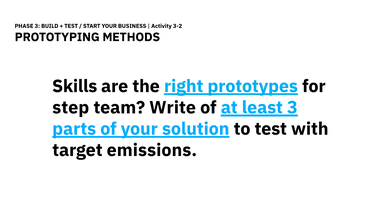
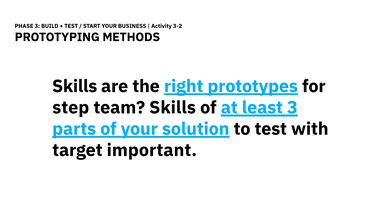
team Write: Write -> Skills
emissions: emissions -> important
